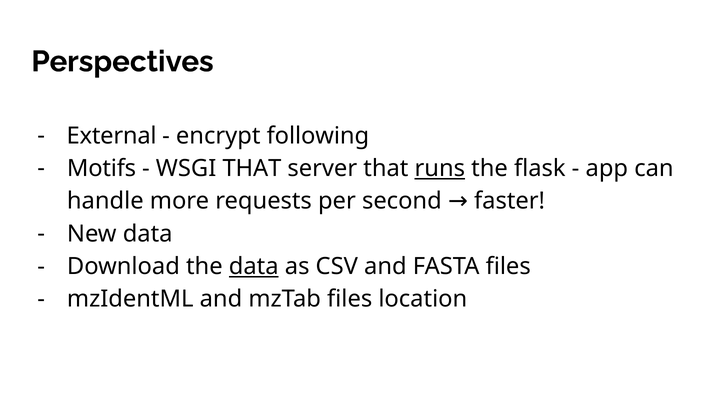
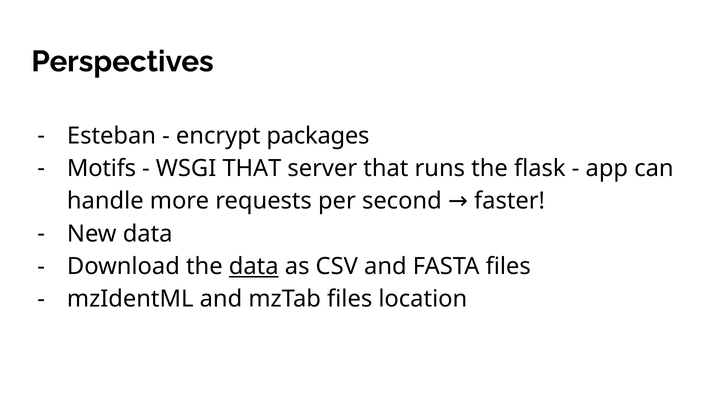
External: External -> Esteban
following: following -> packages
runs underline: present -> none
